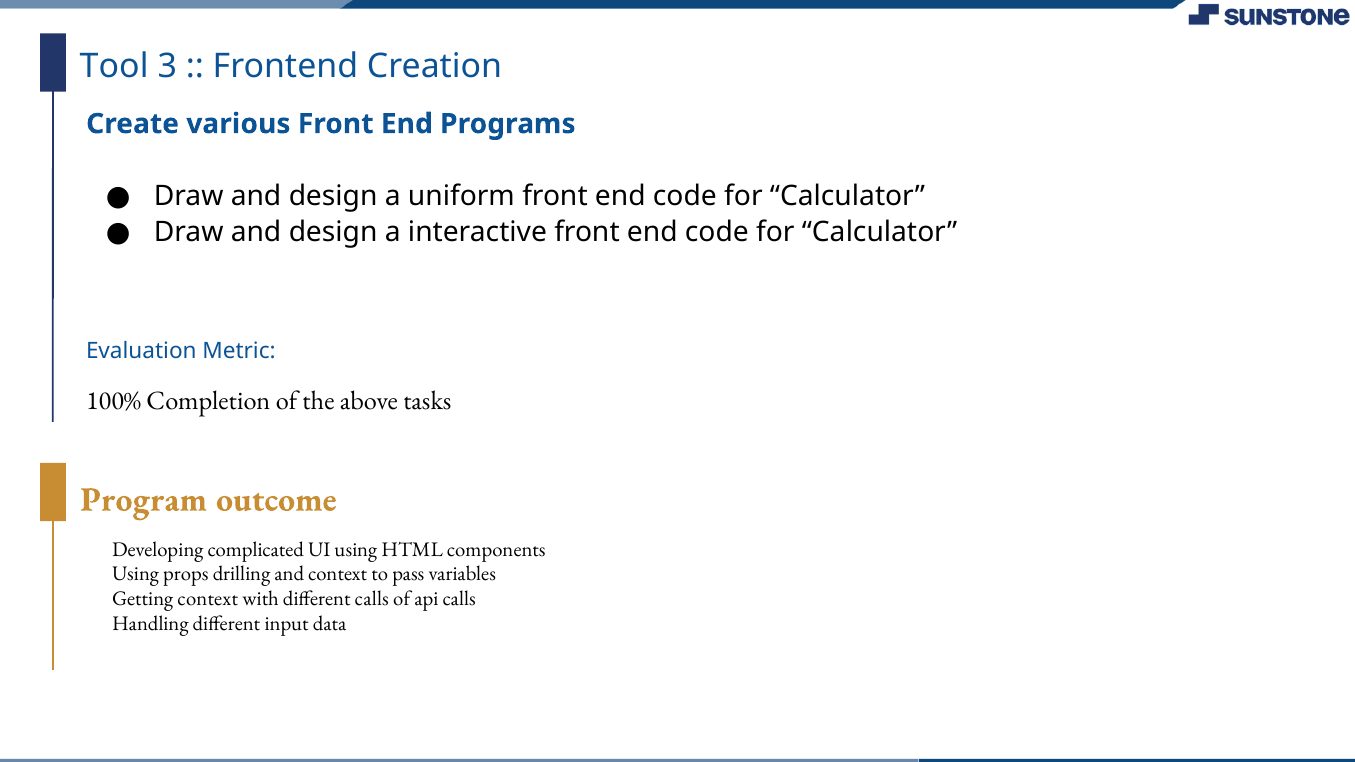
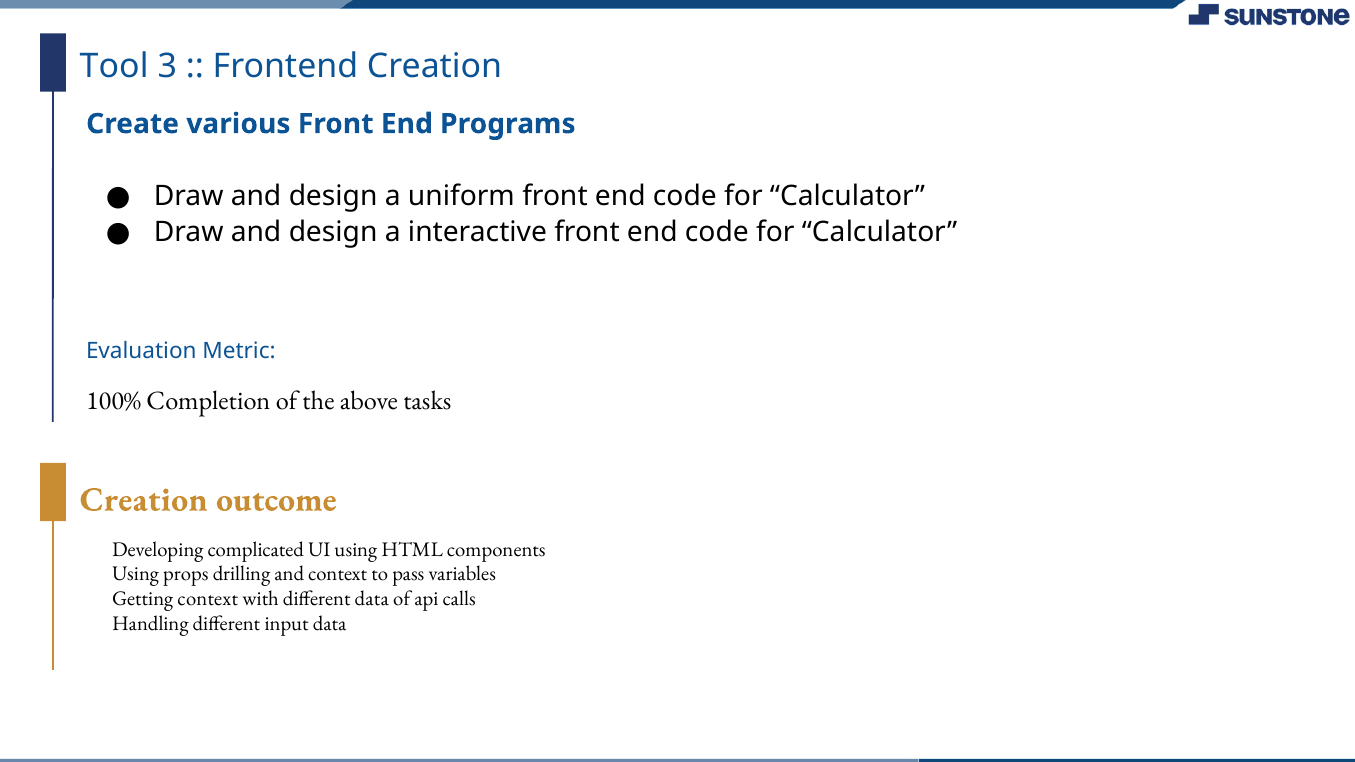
Program at (144, 500): Program -> Creation
different calls: calls -> data
